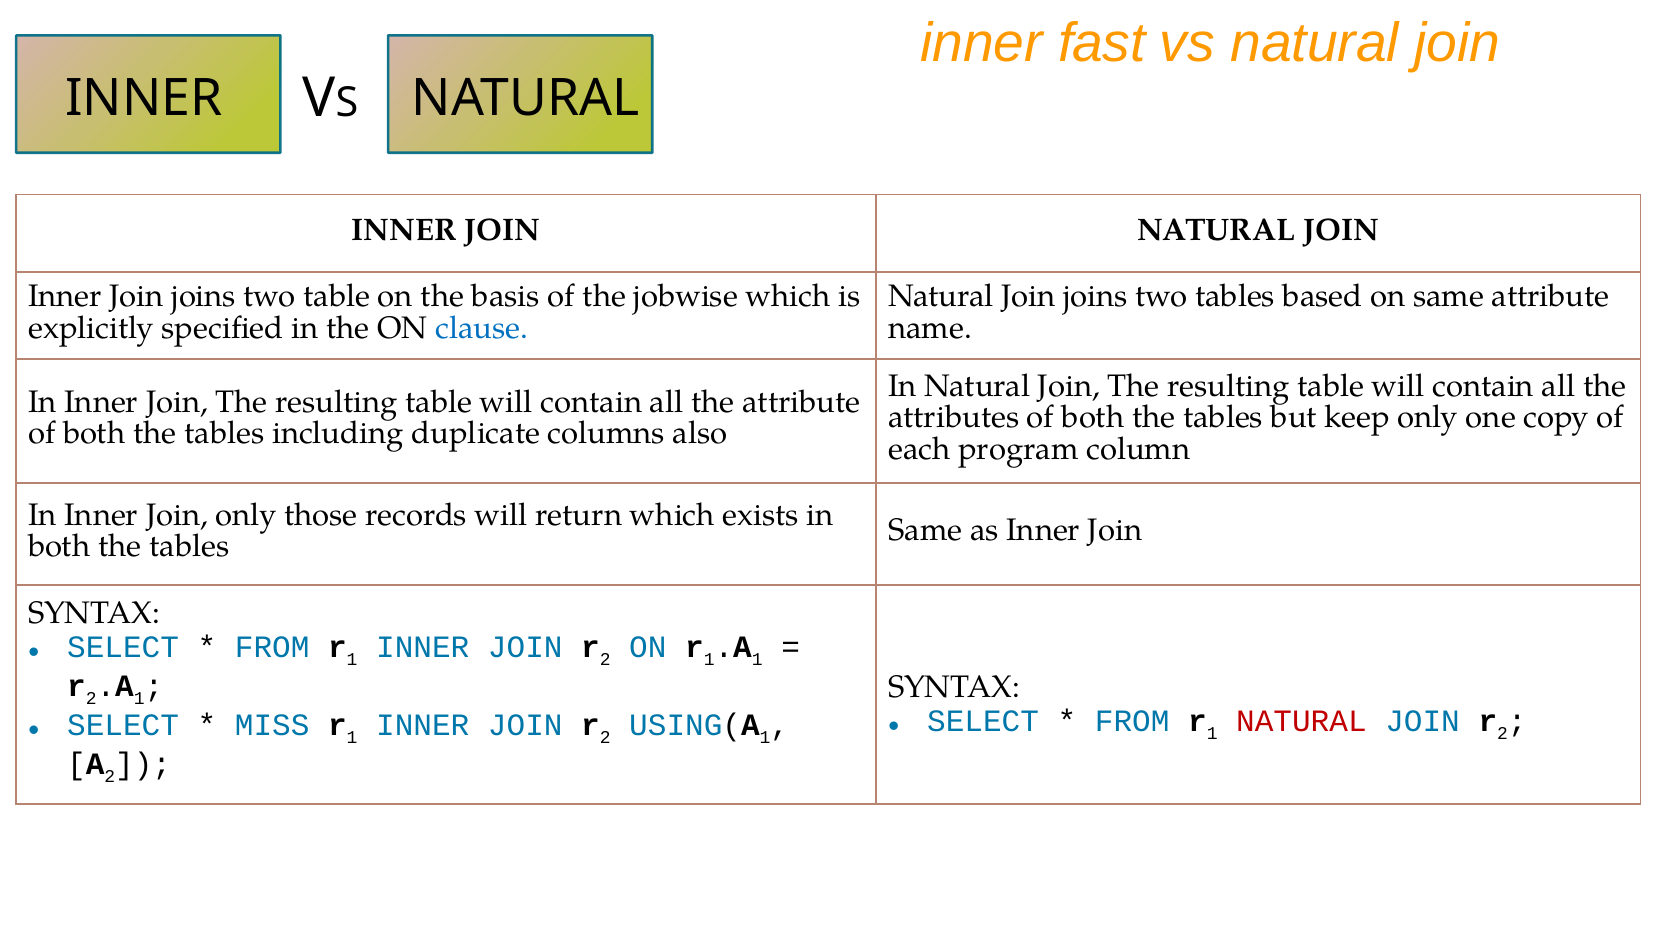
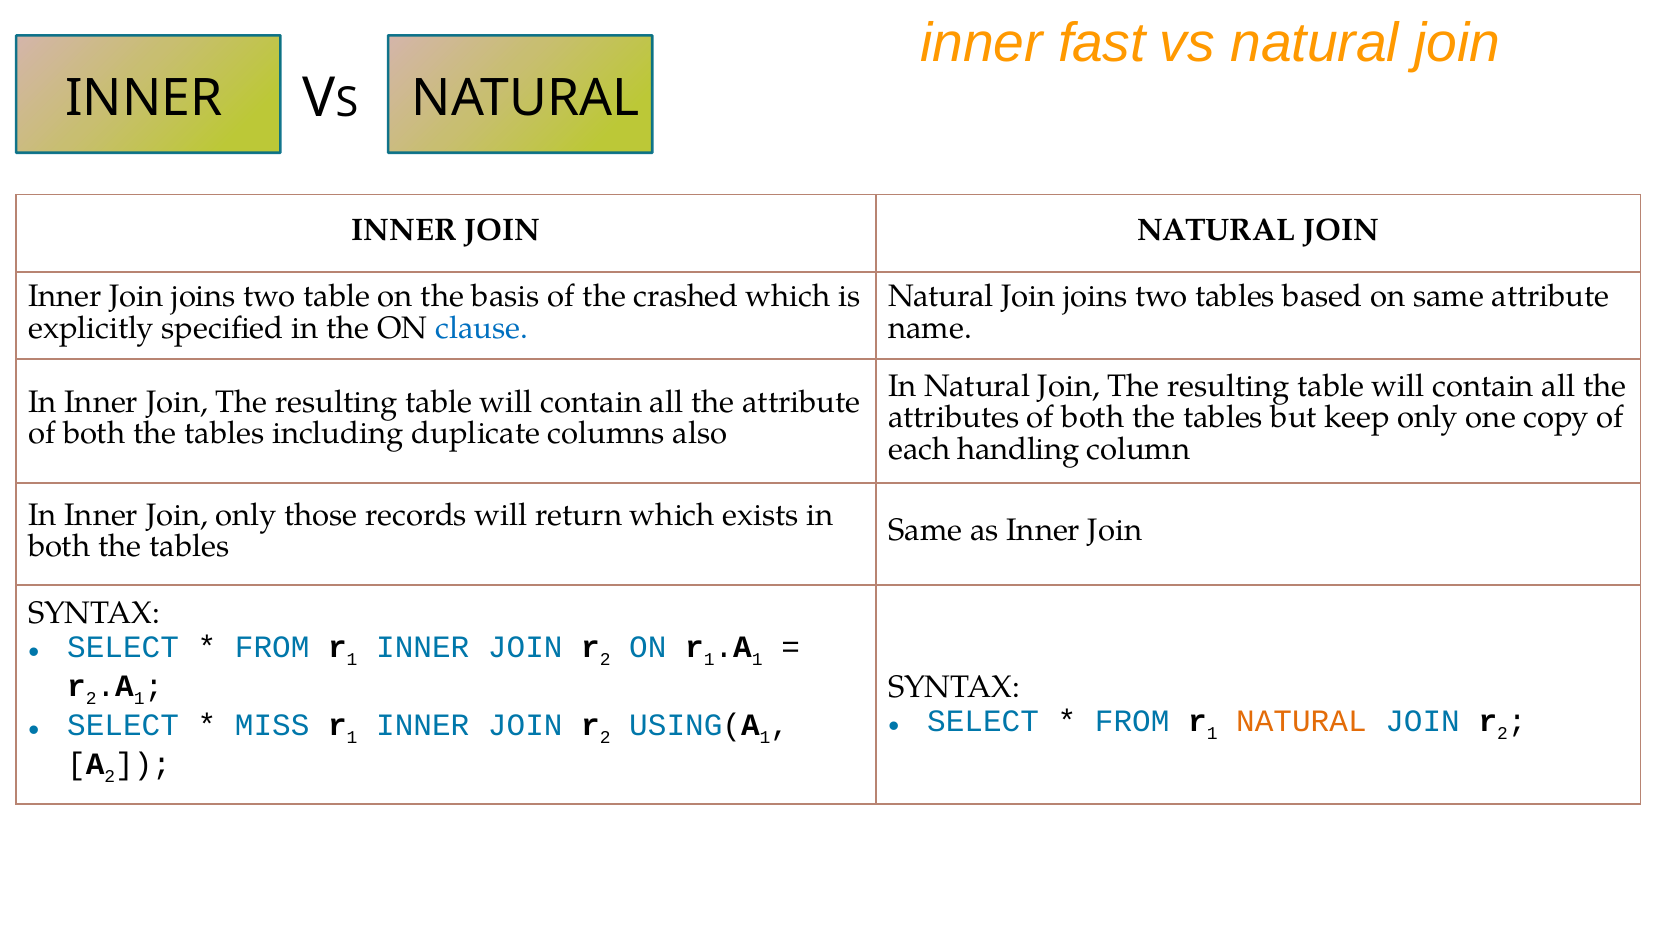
jobwise: jobwise -> crashed
program: program -> handling
NATURAL at (1301, 722) colour: red -> orange
